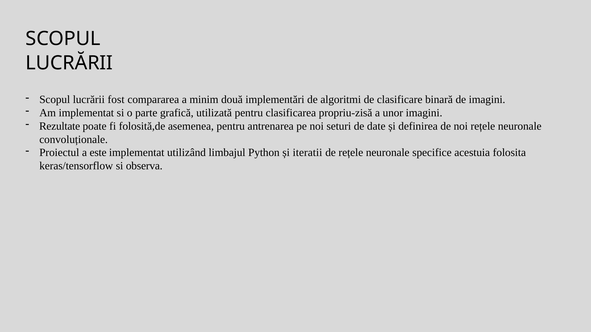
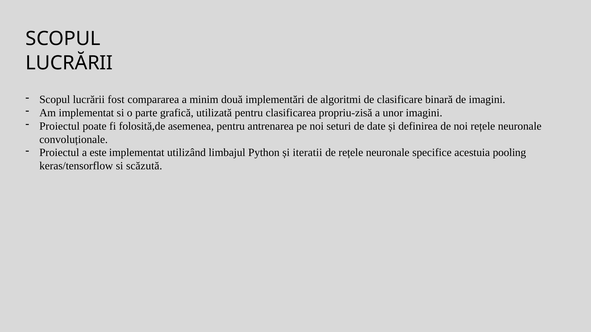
Rezultate at (60, 126): Rezultate -> Proiectul
folosita: folosita -> pooling
observa: observa -> scăzută
